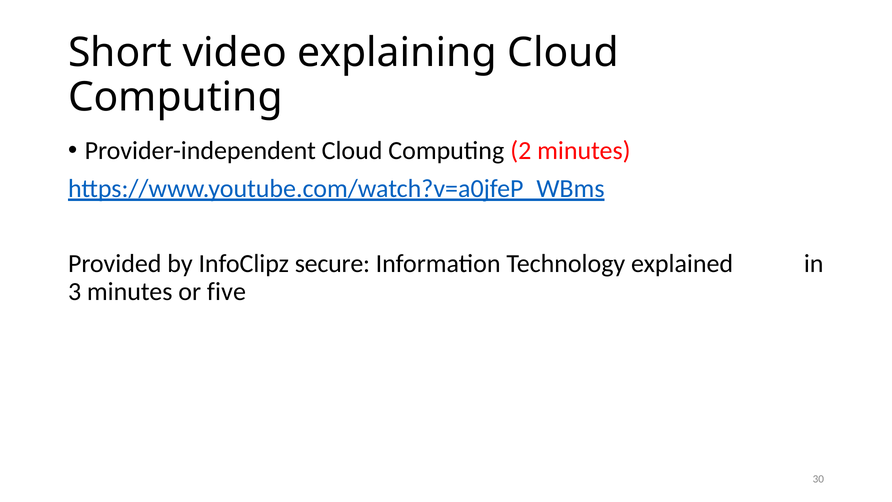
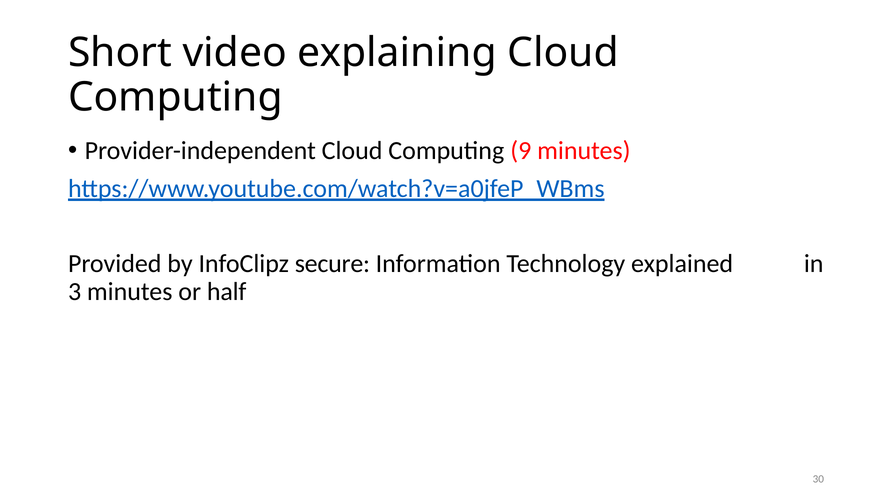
2: 2 -> 9
five: five -> half
